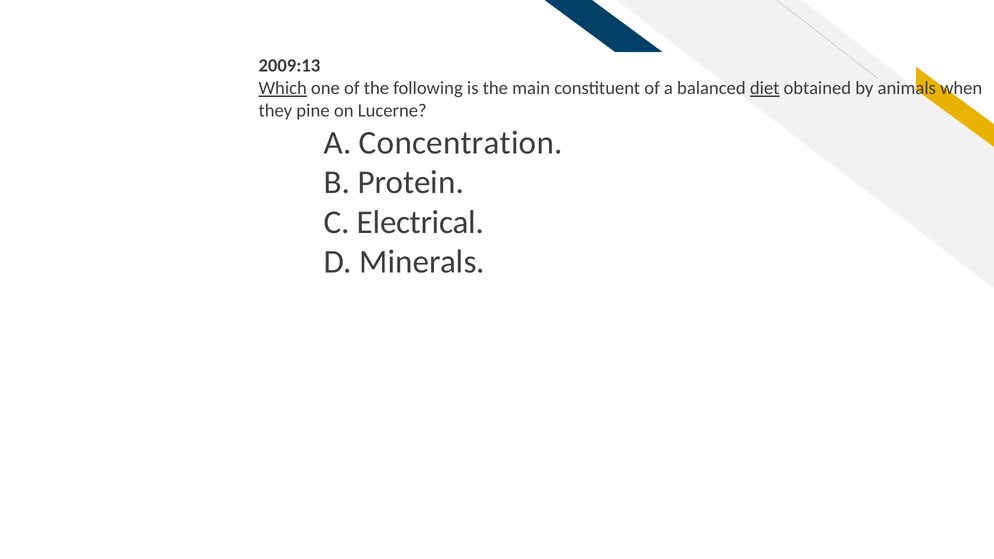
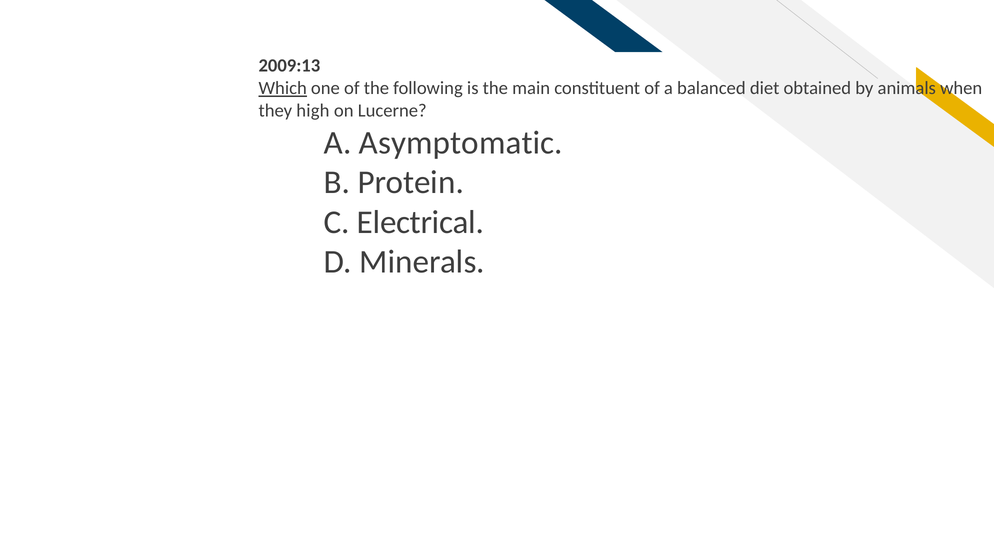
diet underline: present -> none
pine: pine -> high
Concentration: Concentration -> Asymptomatic
